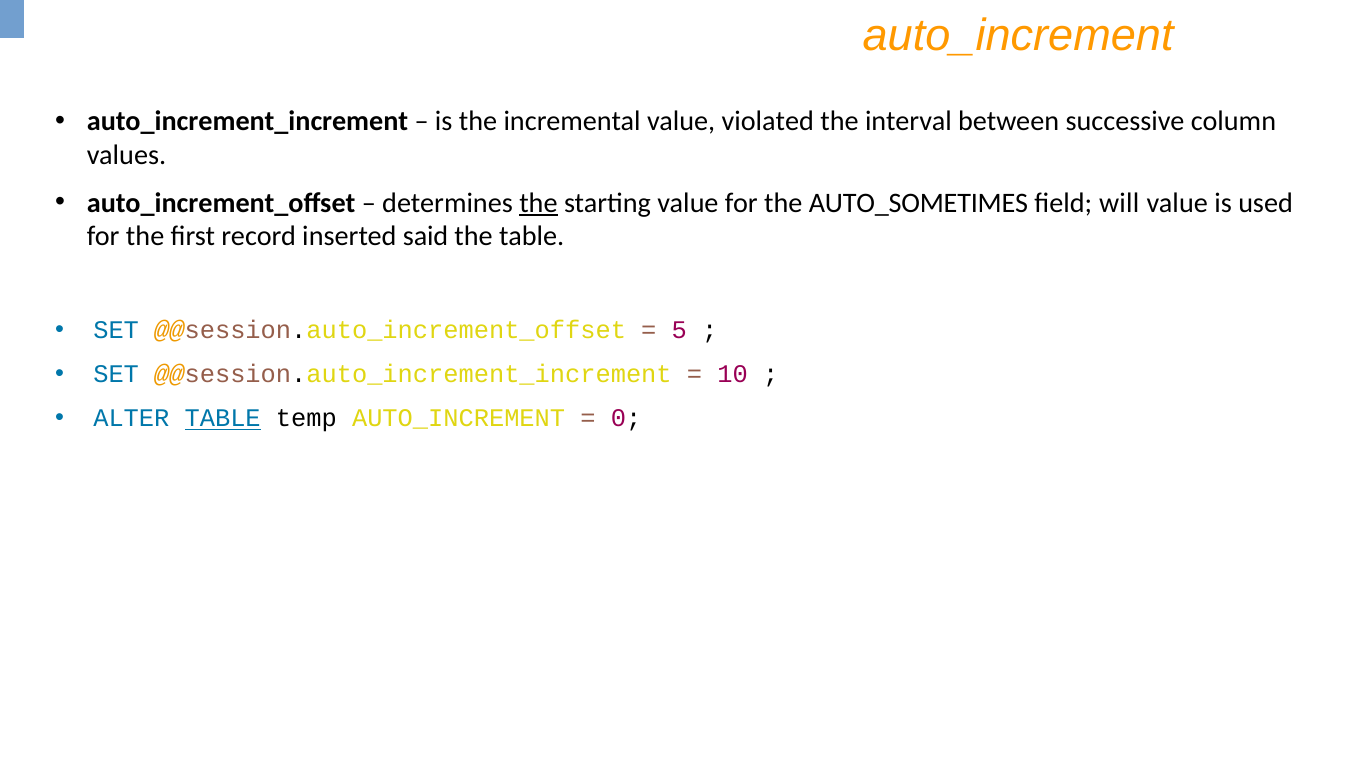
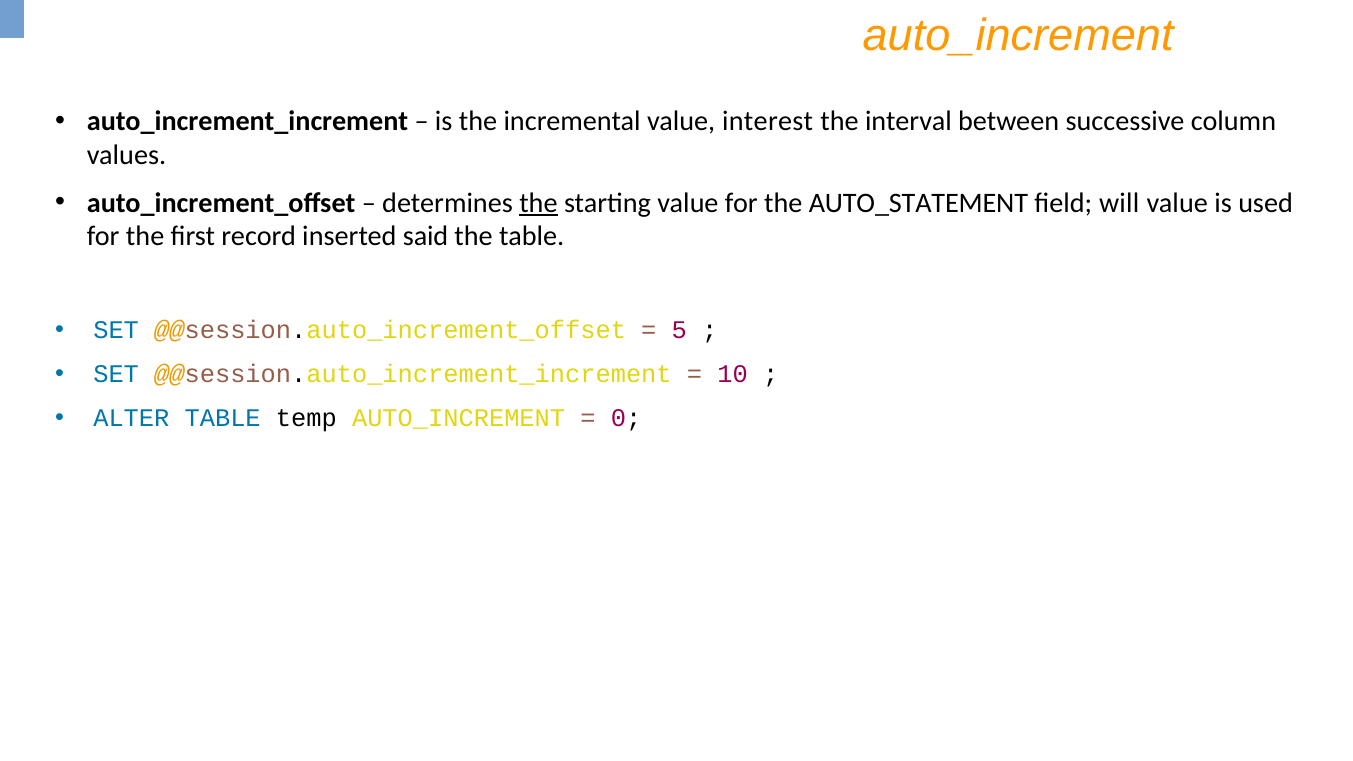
violated: violated -> interest
AUTO_SOMETIMES: AUTO_SOMETIMES -> AUTO_STATEMENT
TABLE at (223, 418) underline: present -> none
